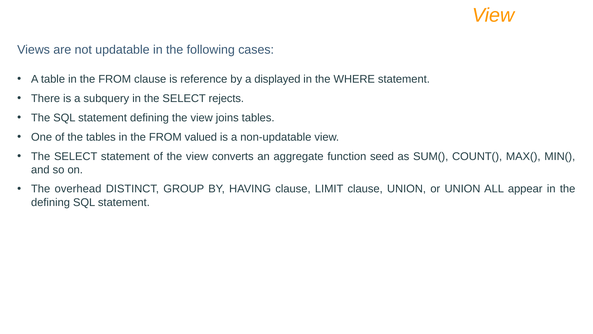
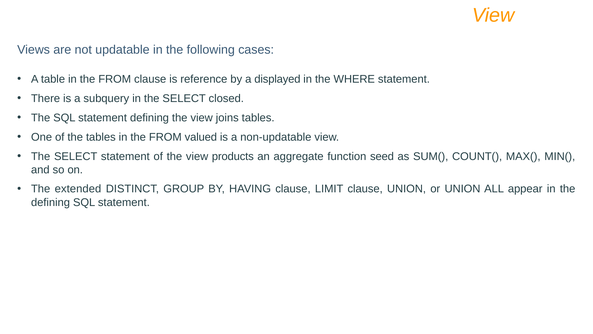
rejects: rejects -> closed
converts: converts -> products
overhead: overhead -> extended
